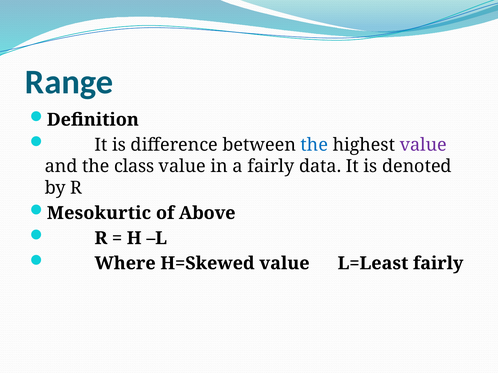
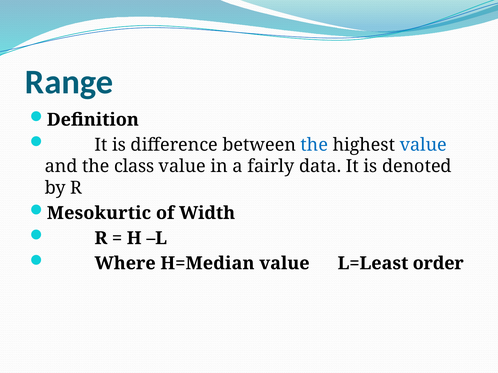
value at (423, 145) colour: purple -> blue
Above: Above -> Width
H=Skewed: H=Skewed -> H=Median
L=Least fairly: fairly -> order
